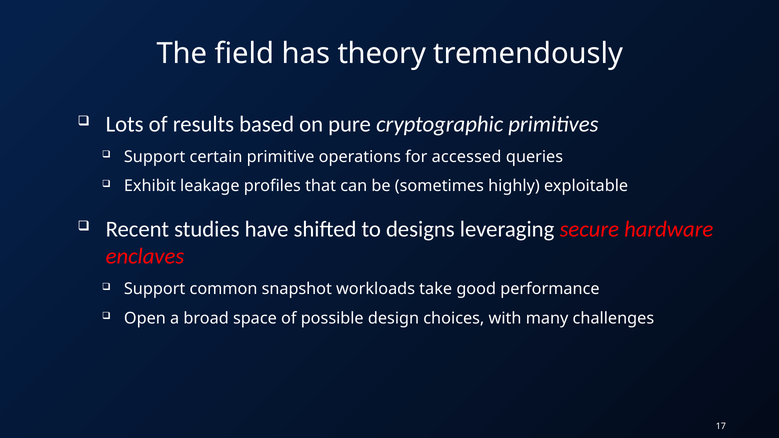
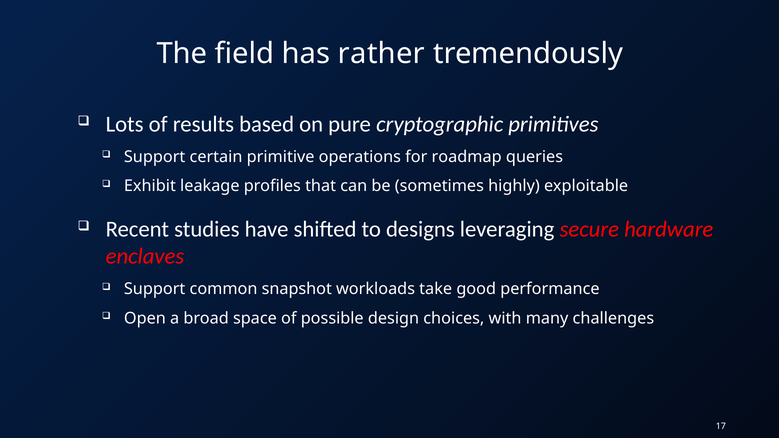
theory: theory -> rather
accessed: accessed -> roadmap
